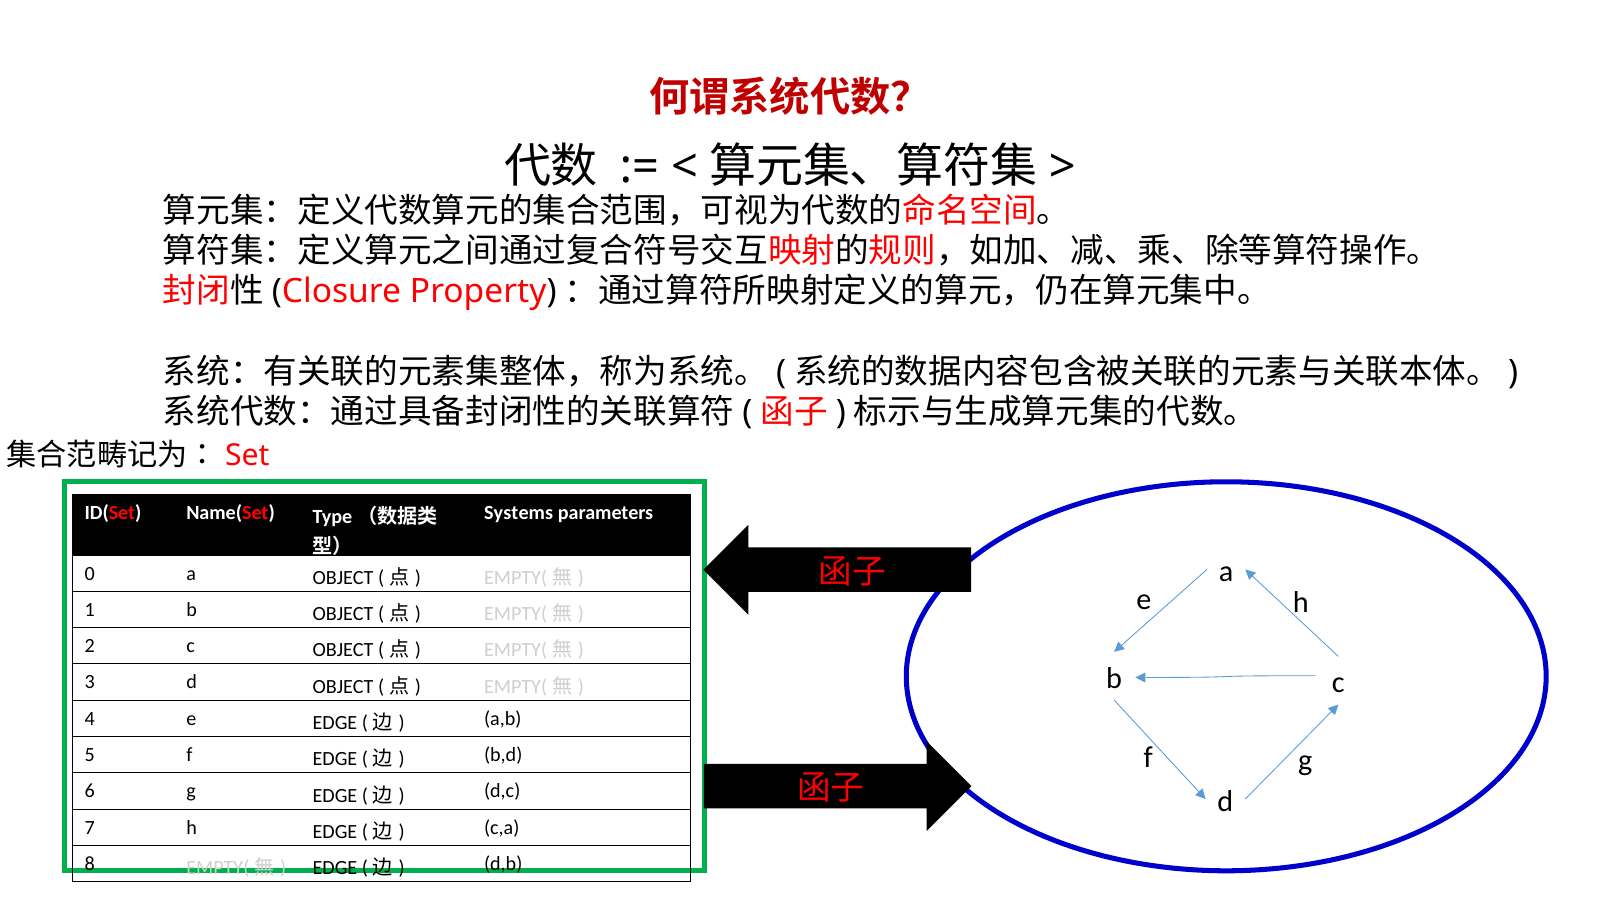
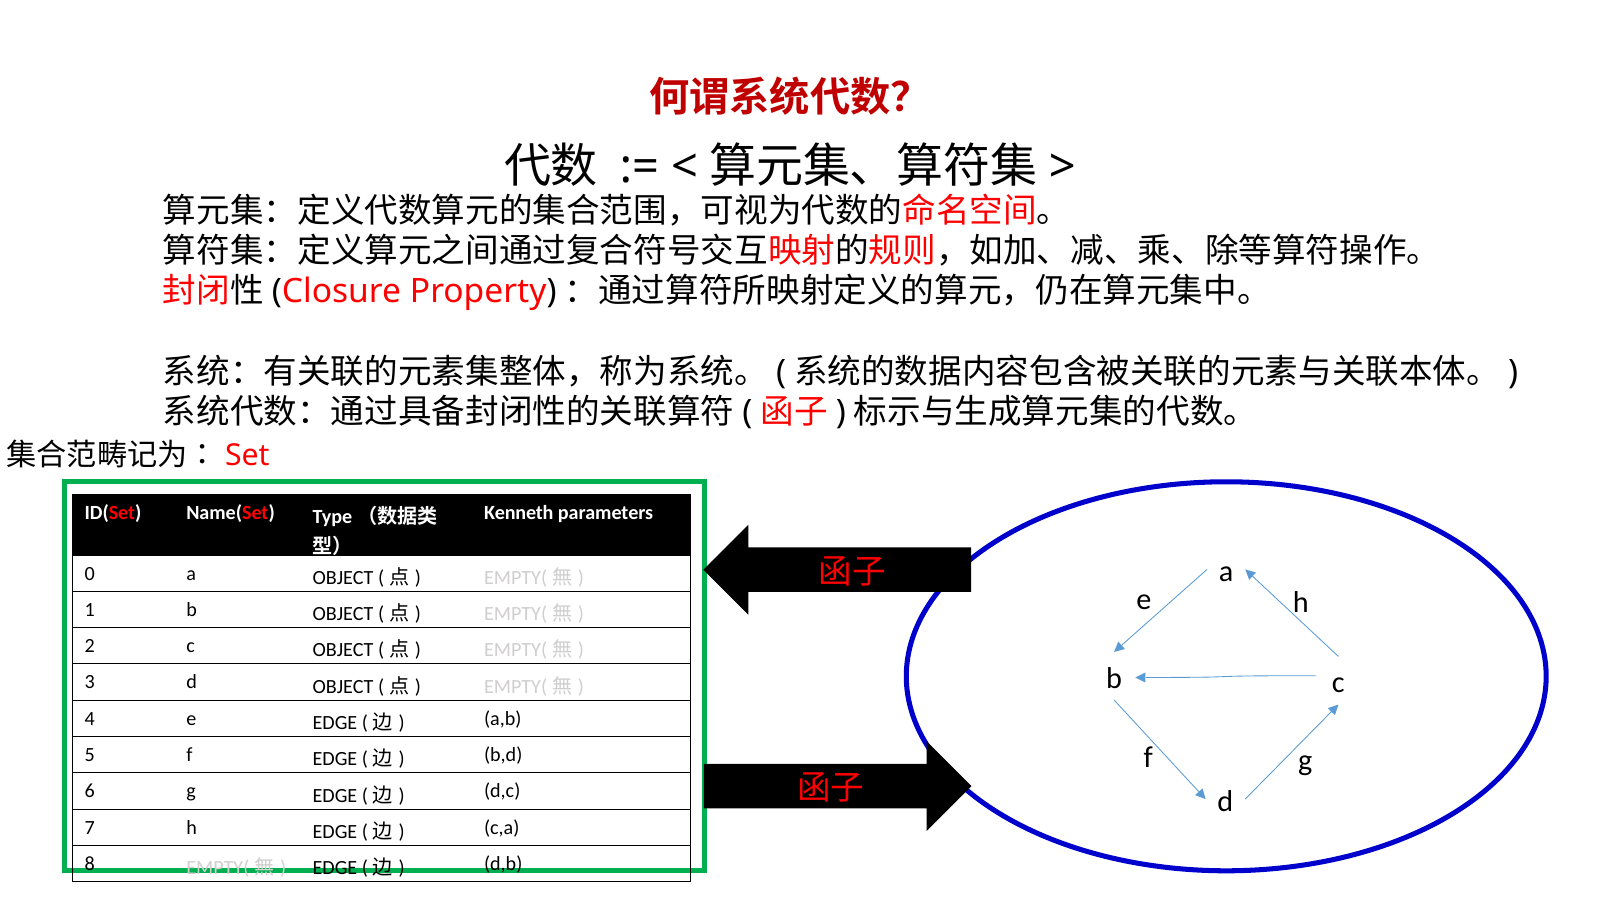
Systems: Systems -> Kenneth
